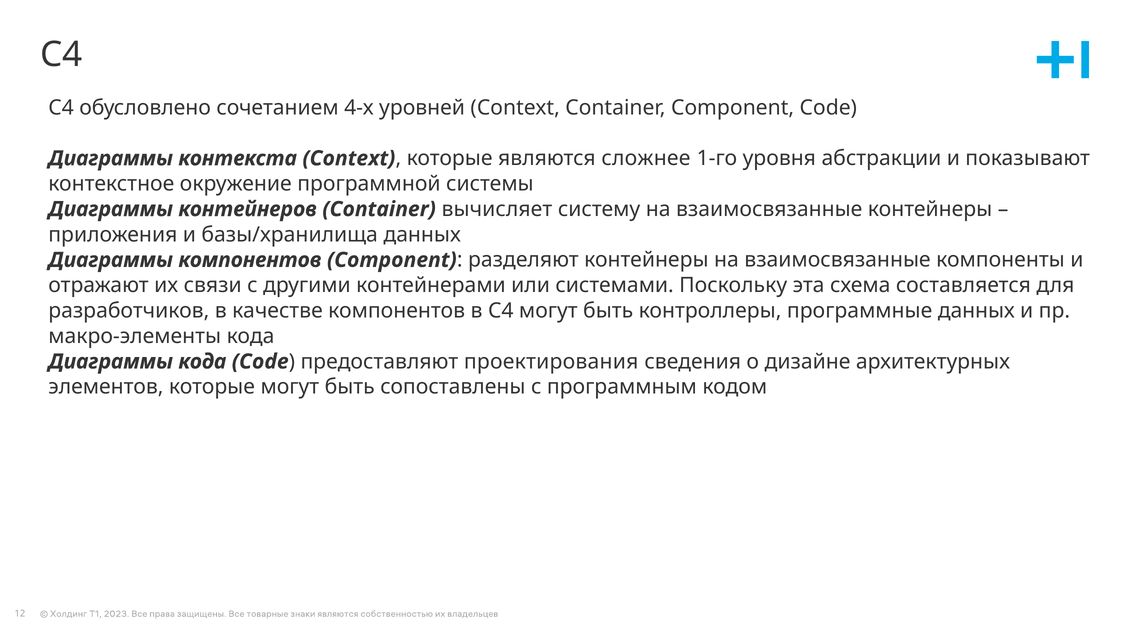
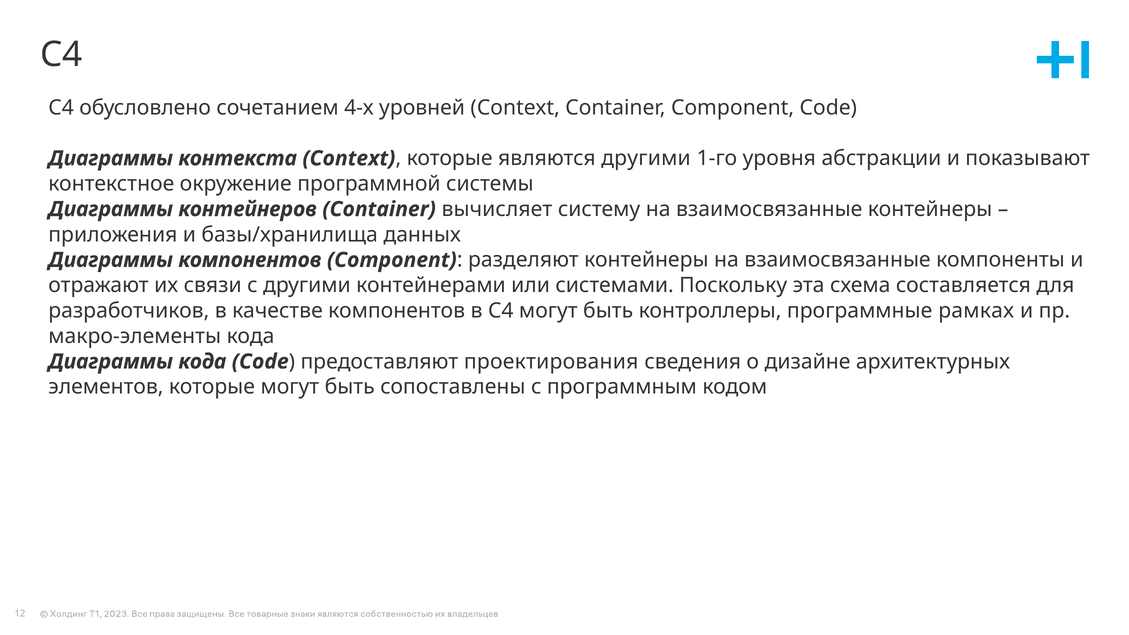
являются сложнее: сложнее -> другими
программные данных: данных -> рамках
